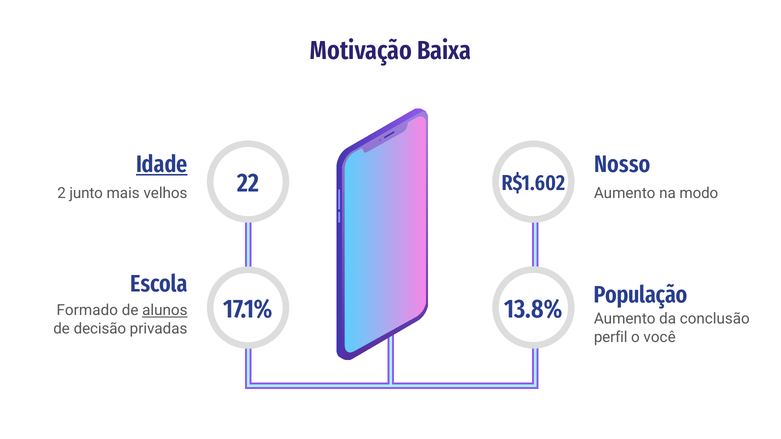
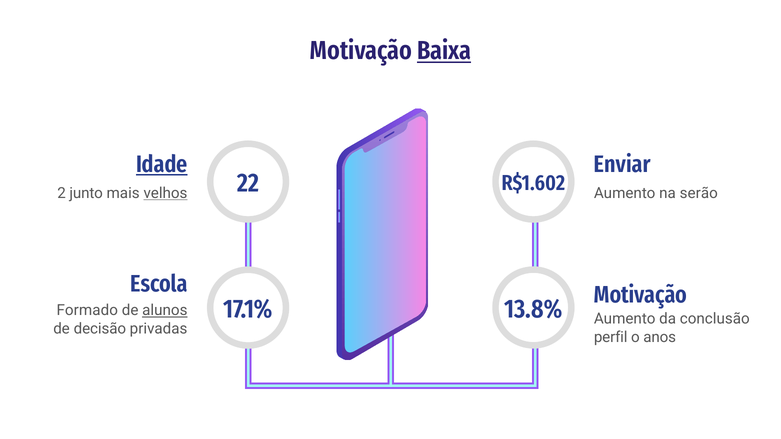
Baixa underline: none -> present
Nosso: Nosso -> Enviar
modo: modo -> serão
velhos underline: none -> present
População at (640, 295): População -> Motivação
você: você -> anos
